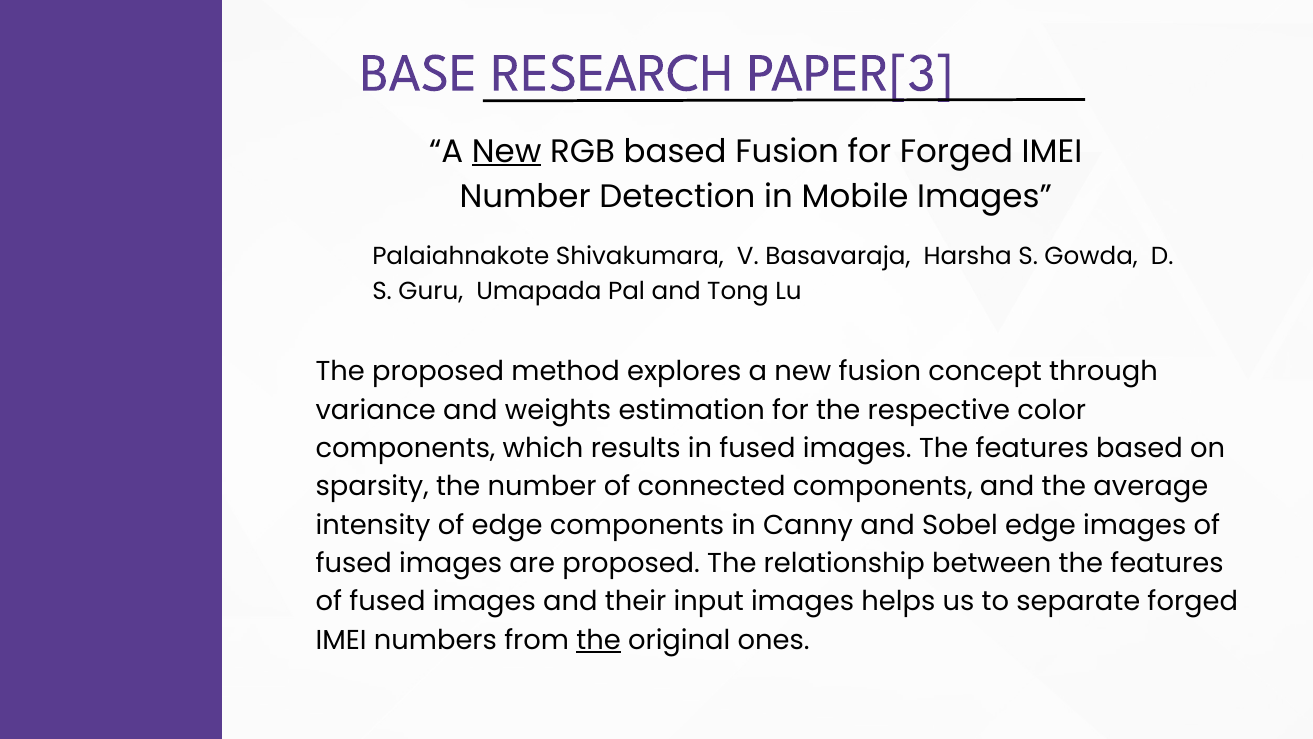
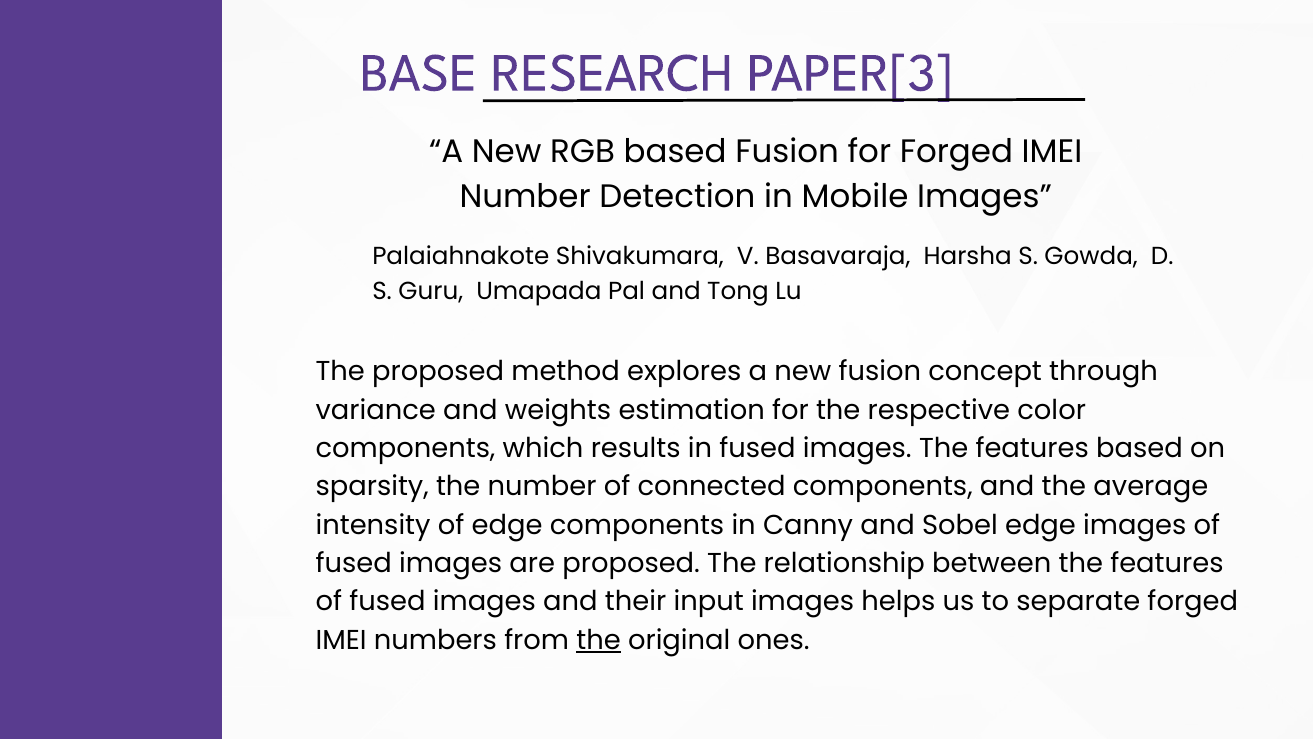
New at (507, 151) underline: present -> none
